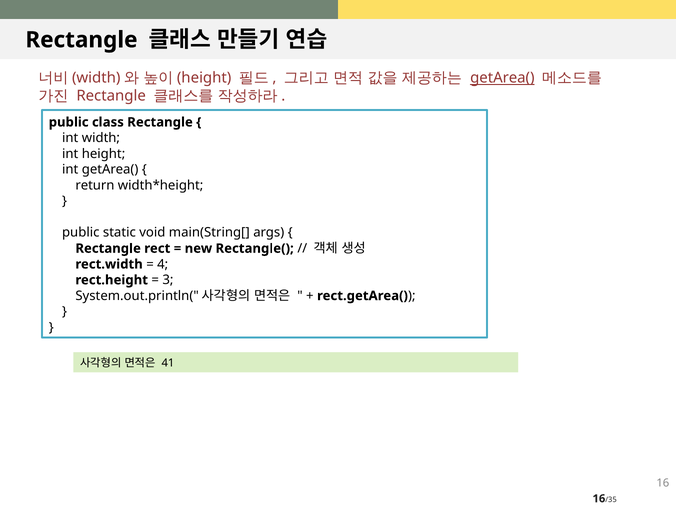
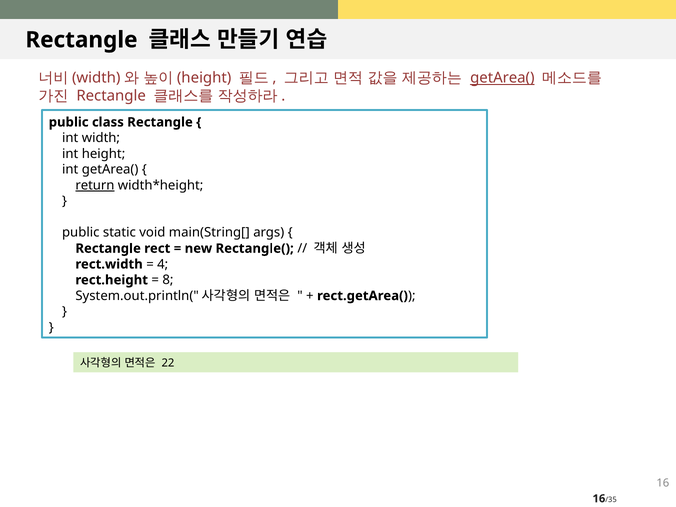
return underline: none -> present
3: 3 -> 8
41: 41 -> 22
